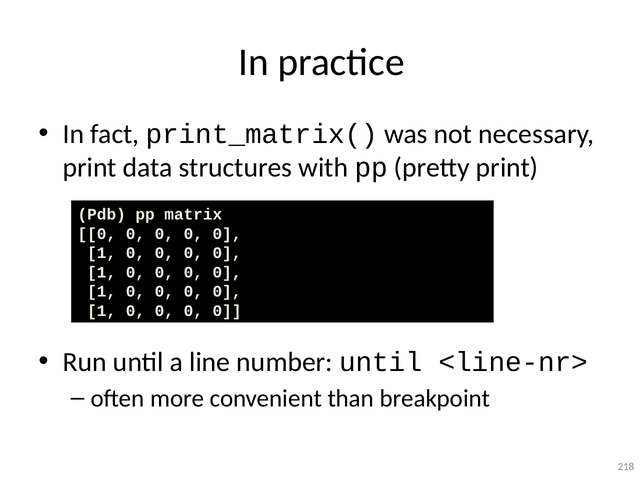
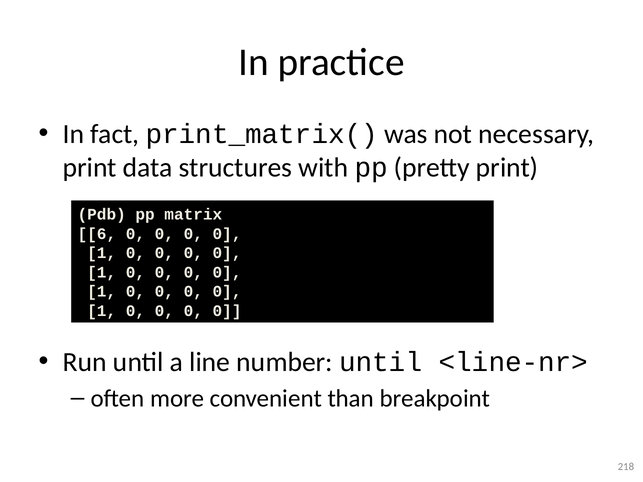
0 at (97, 234): 0 -> 6
